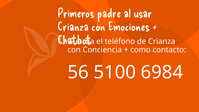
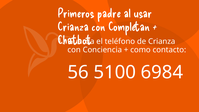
Emociones: Emociones -> Completan
